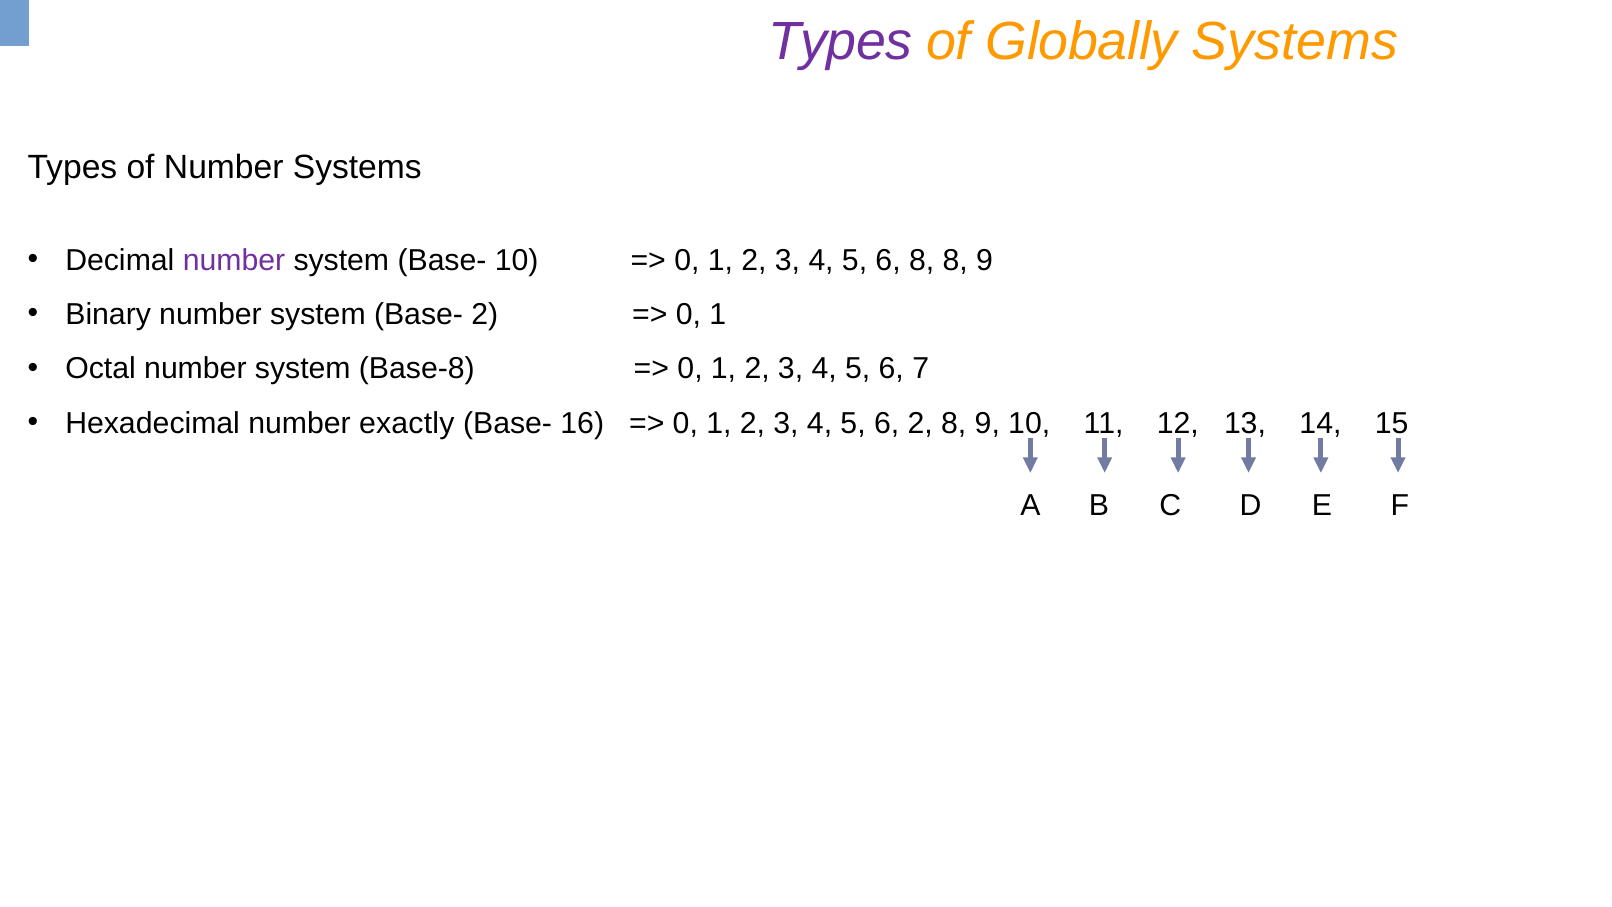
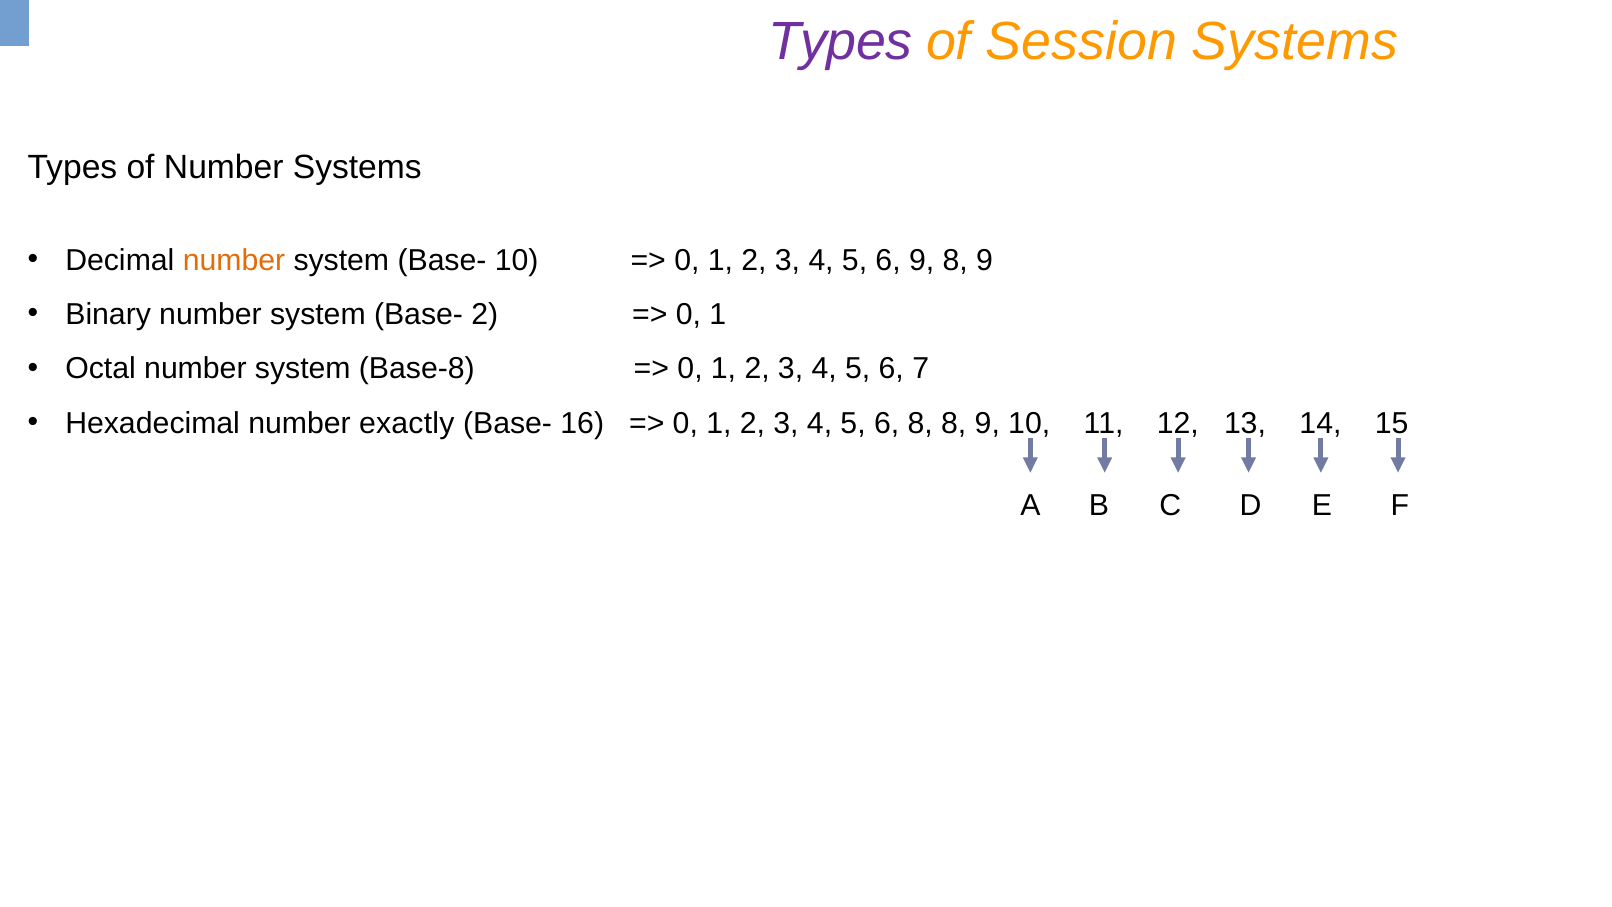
Globally: Globally -> Session
number at (234, 260) colour: purple -> orange
6 8: 8 -> 9
6 2: 2 -> 8
